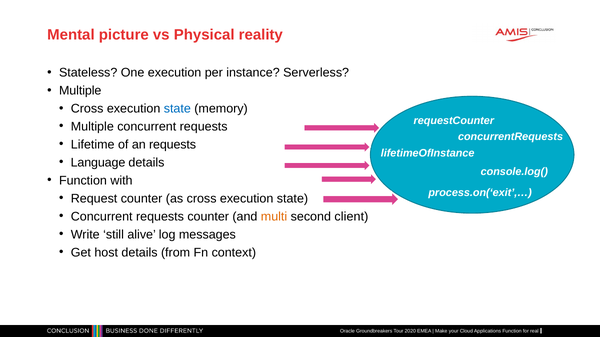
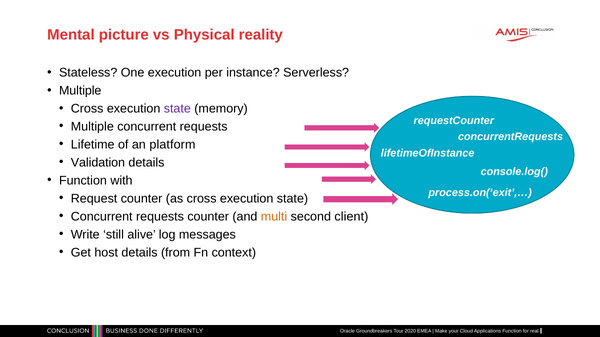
state at (177, 109) colour: blue -> purple
an requests: requests -> platform
Language: Language -> Validation
